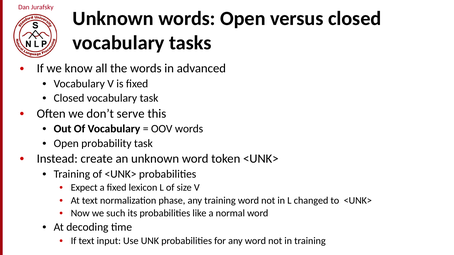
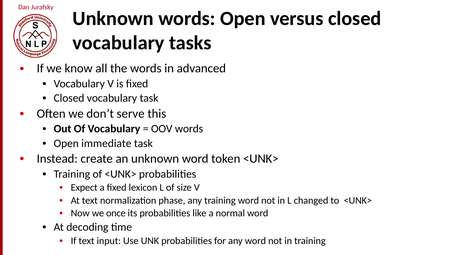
probability: probability -> immediate
such: such -> once
